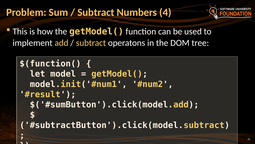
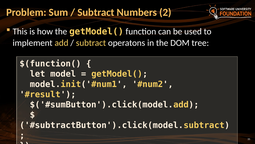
4: 4 -> 2
